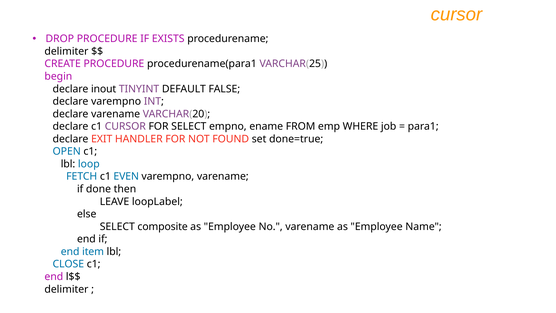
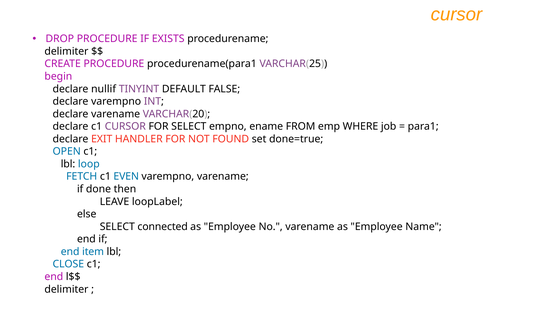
inout: inout -> nullif
composite: composite -> connected
